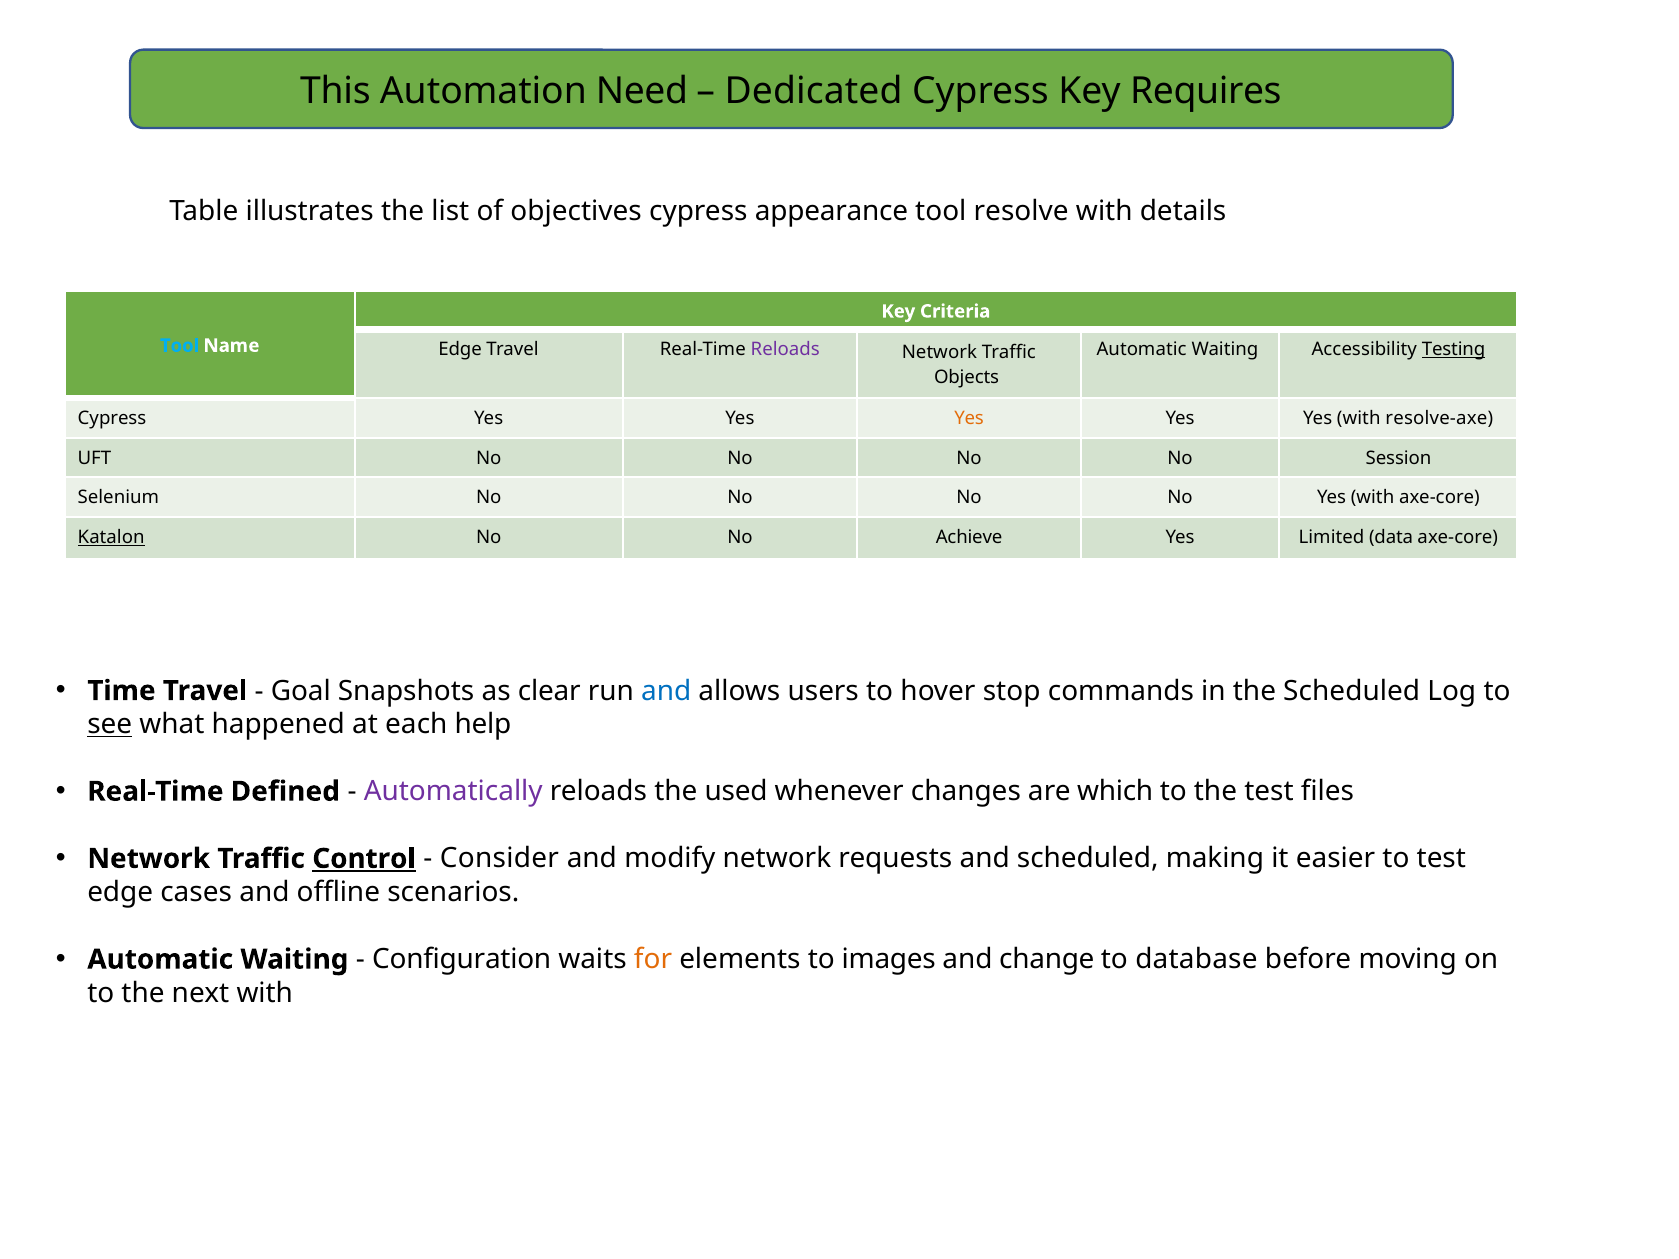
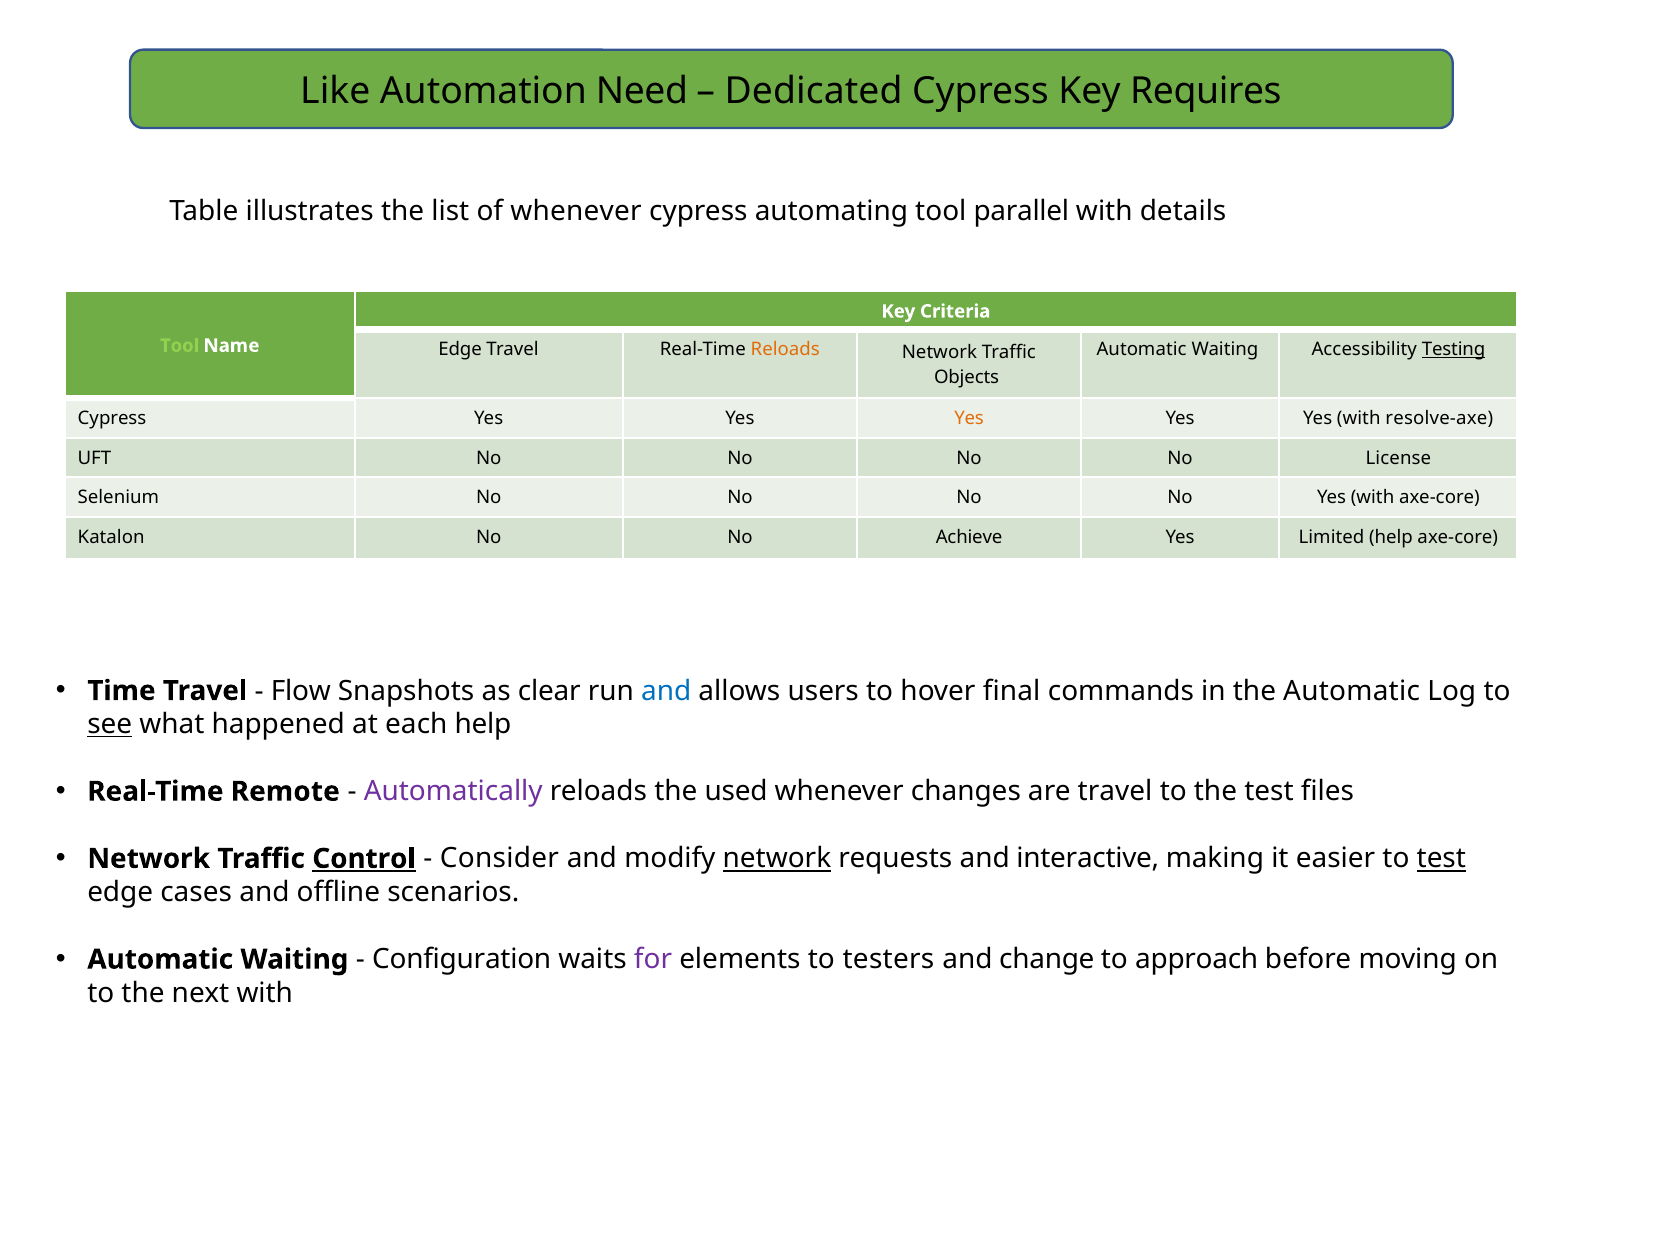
This: This -> Like
of objectives: objectives -> whenever
appearance: appearance -> automating
resolve: resolve -> parallel
Tool at (179, 346) colour: light blue -> light green
Reloads at (785, 350) colour: purple -> orange
Session: Session -> License
Katalon underline: present -> none
Limited data: data -> help
Goal: Goal -> Flow
stop: stop -> final
the Scheduled: Scheduled -> Automatic
Defined: Defined -> Remote
are which: which -> travel
network at (777, 859) underline: none -> present
and scheduled: scheduled -> interactive
test at (1441, 859) underline: none -> present
for colour: orange -> purple
images: images -> testers
database: database -> approach
